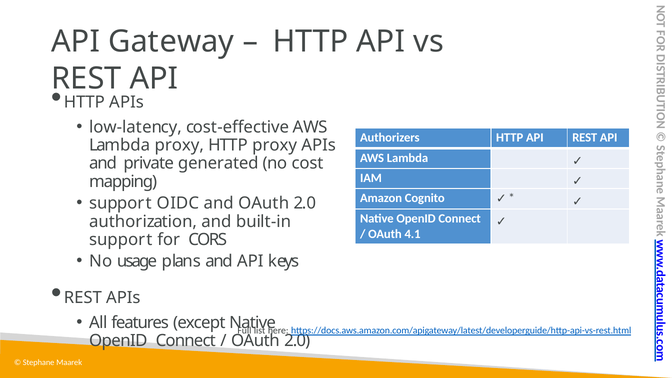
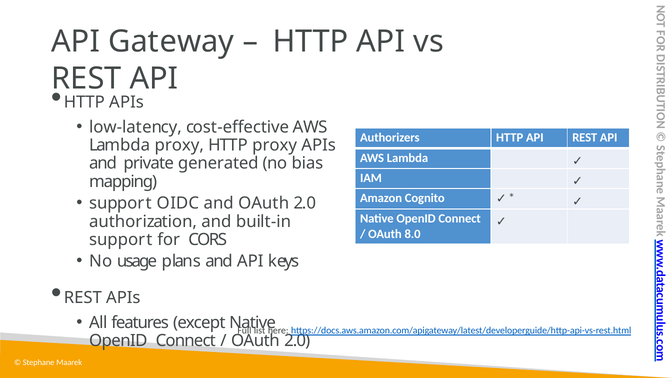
cost: cost -> bias
4.1: 4.1 -> 8.0
